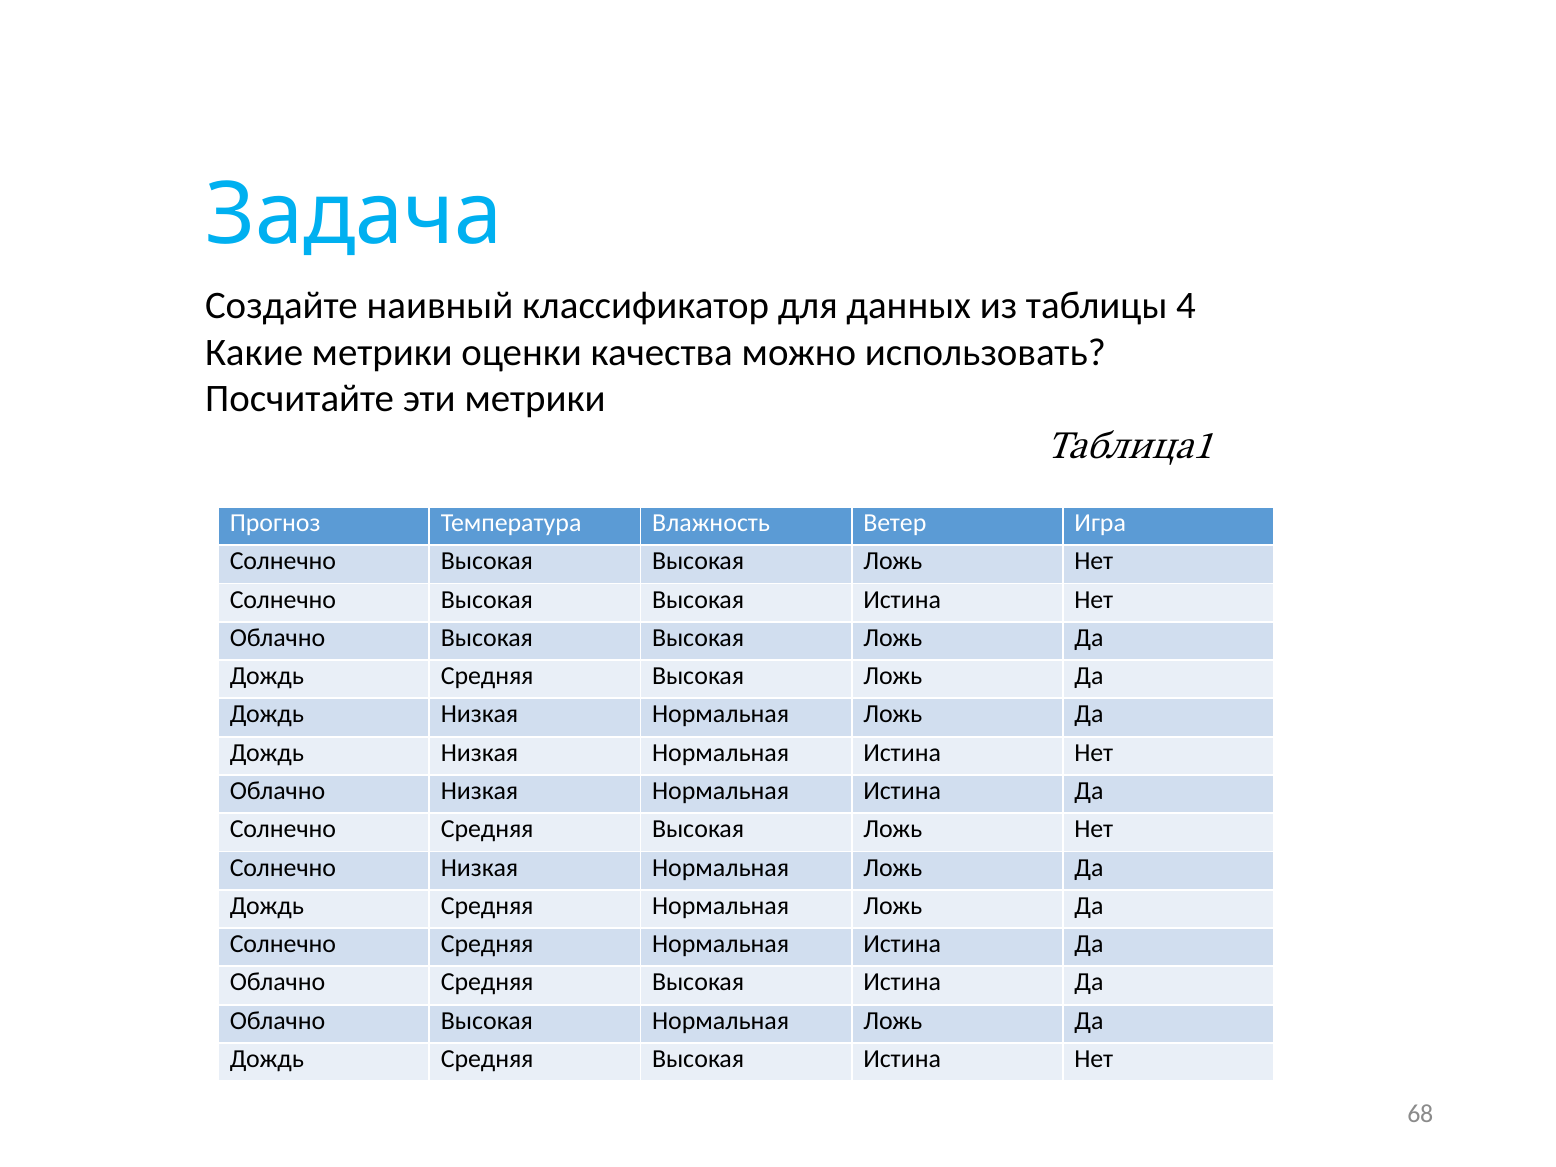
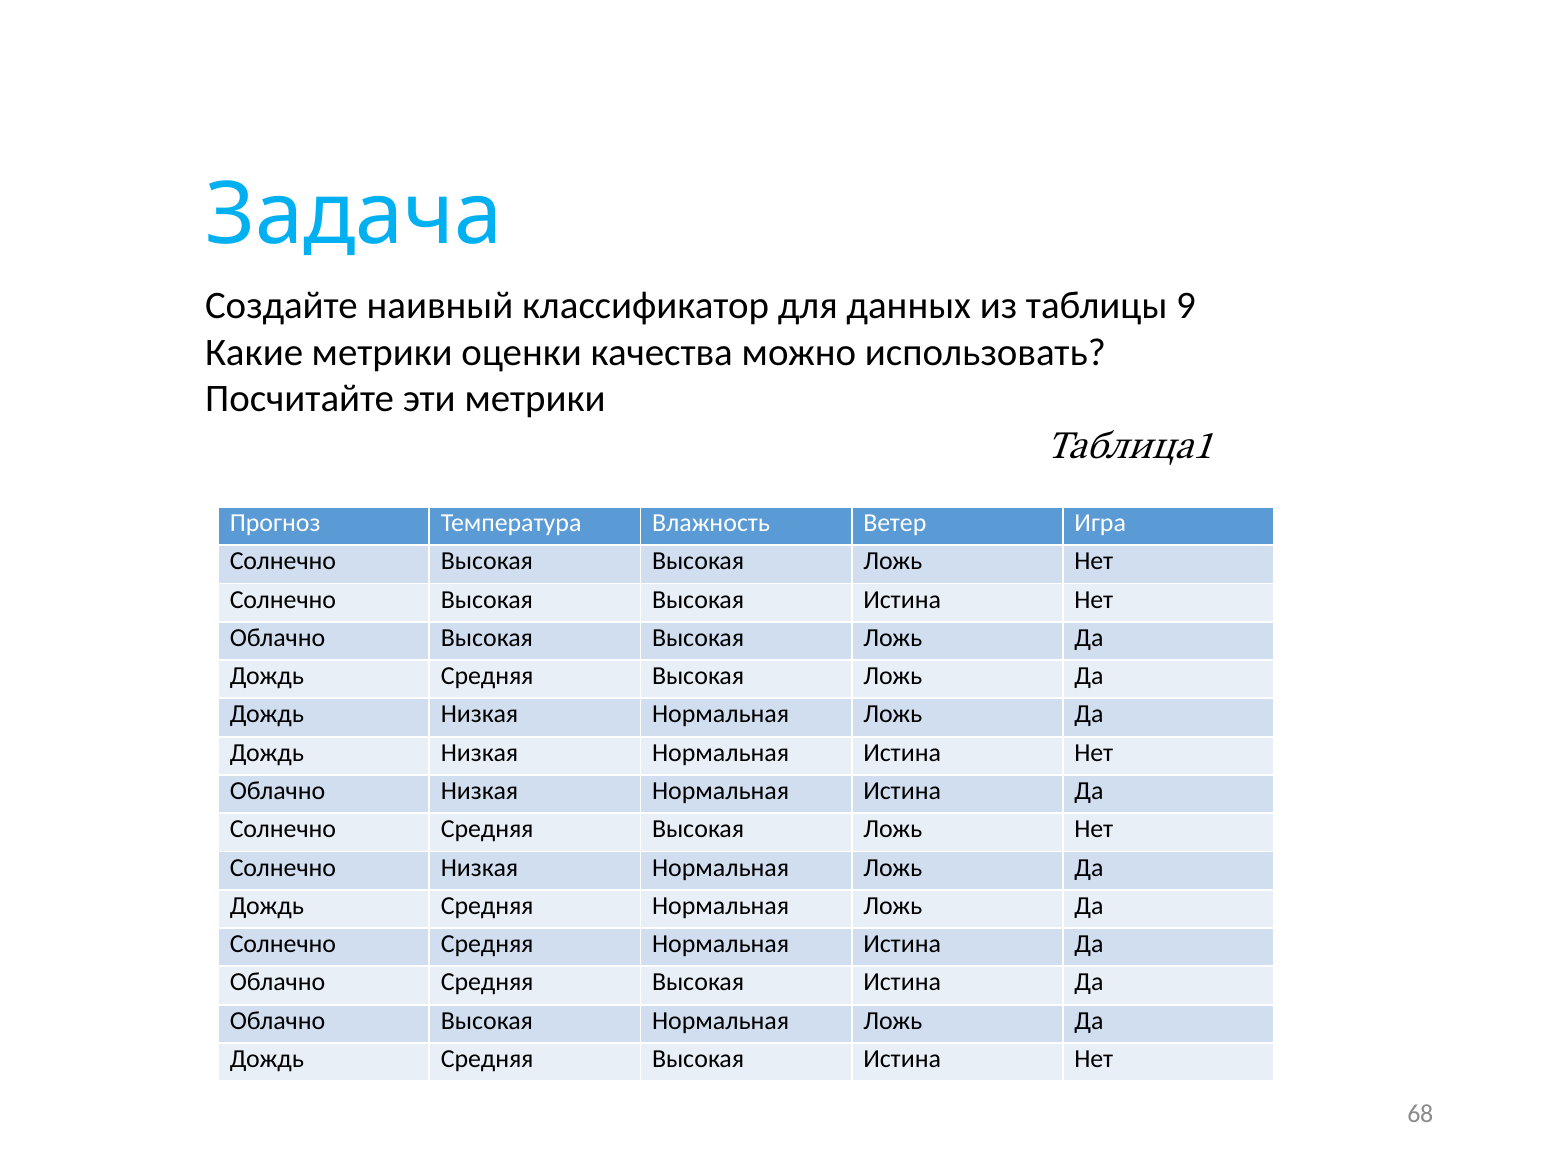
4: 4 -> 9
